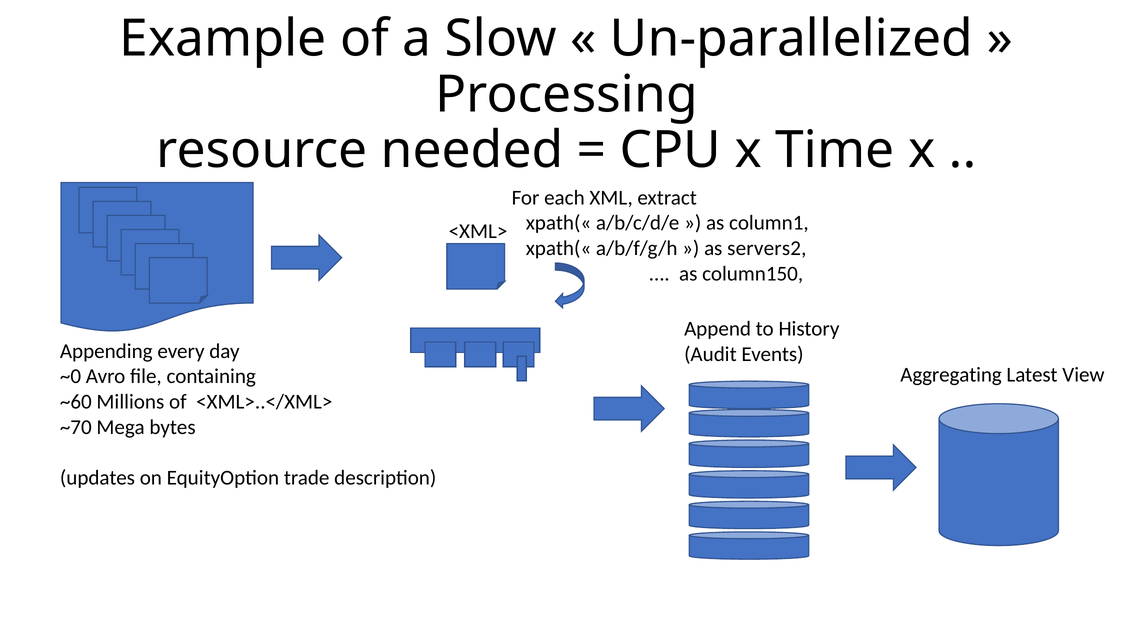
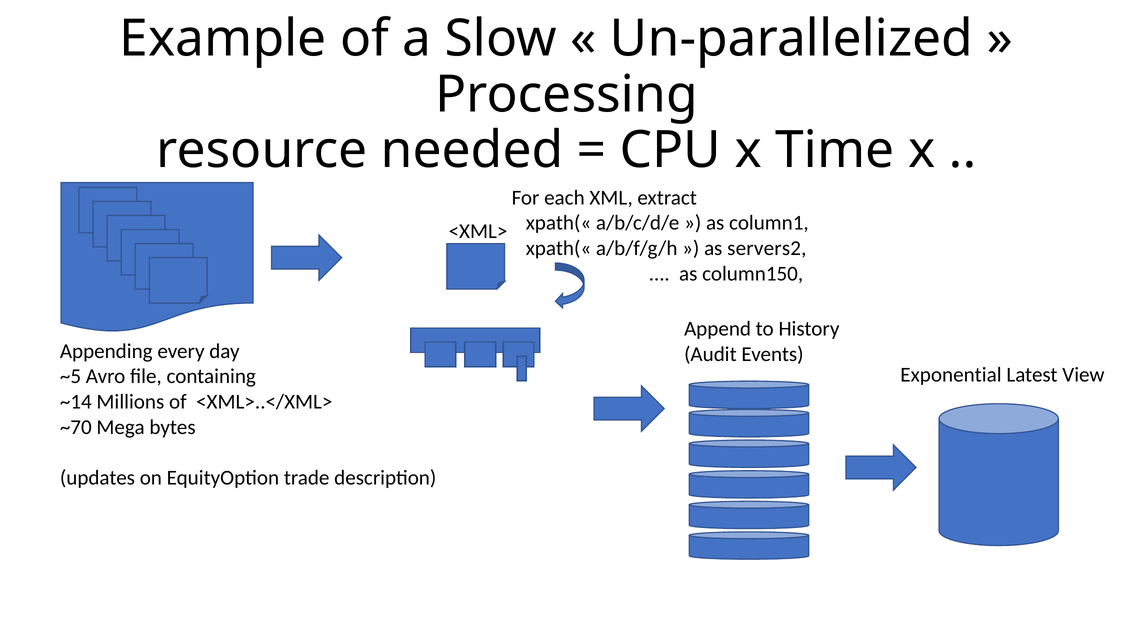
Aggregating: Aggregating -> Exponential
~0: ~0 -> ~5
~60: ~60 -> ~14
